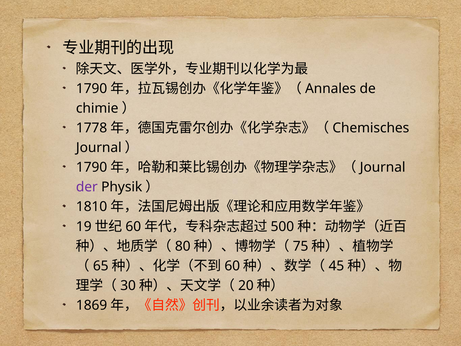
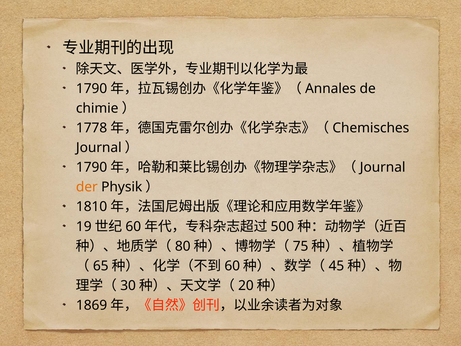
der colour: purple -> orange
